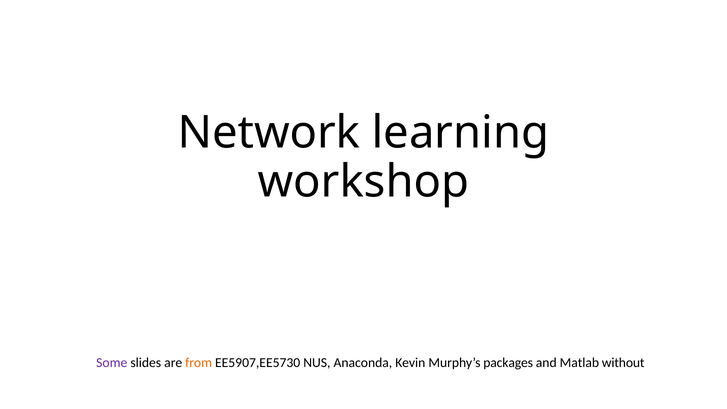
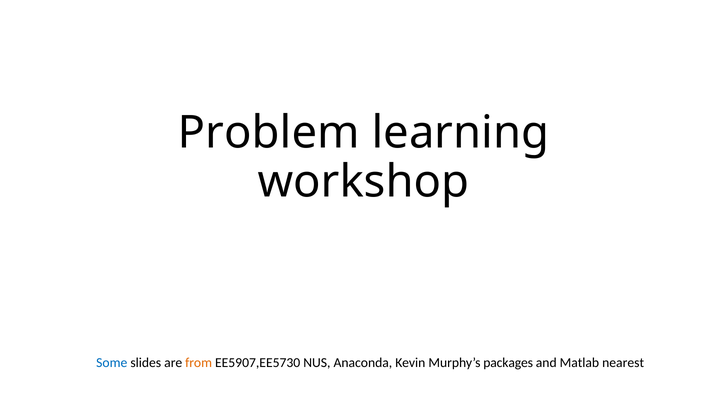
Network: Network -> Problem
Some colour: purple -> blue
without: without -> nearest
